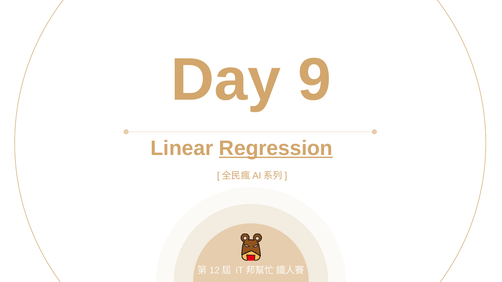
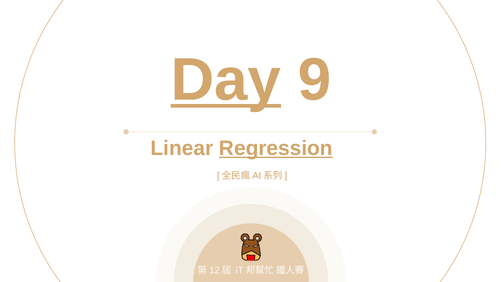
Day underline: none -> present
